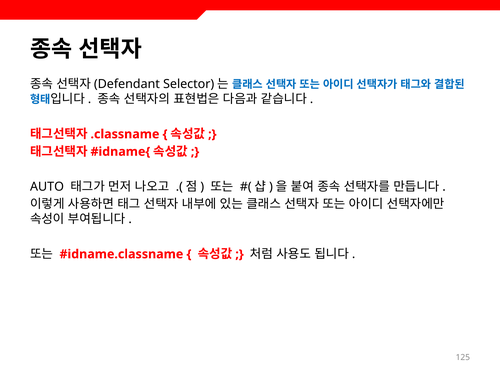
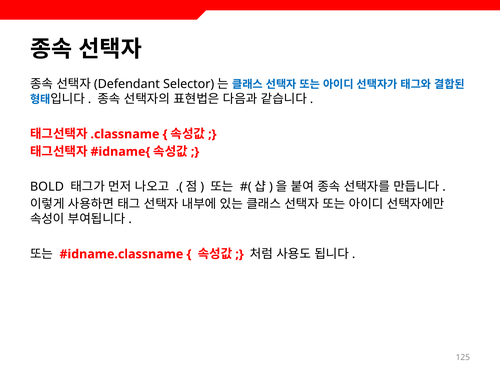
AUTO: AUTO -> BOLD
